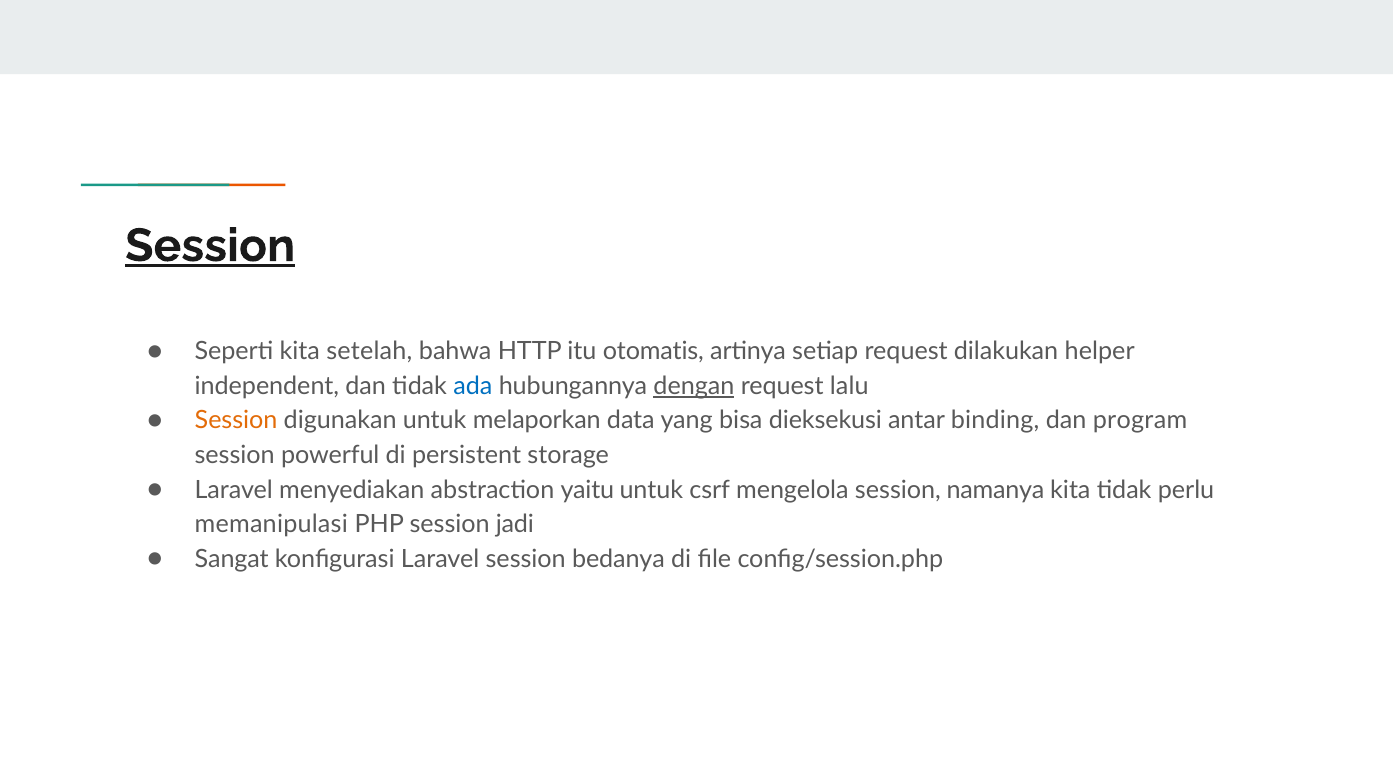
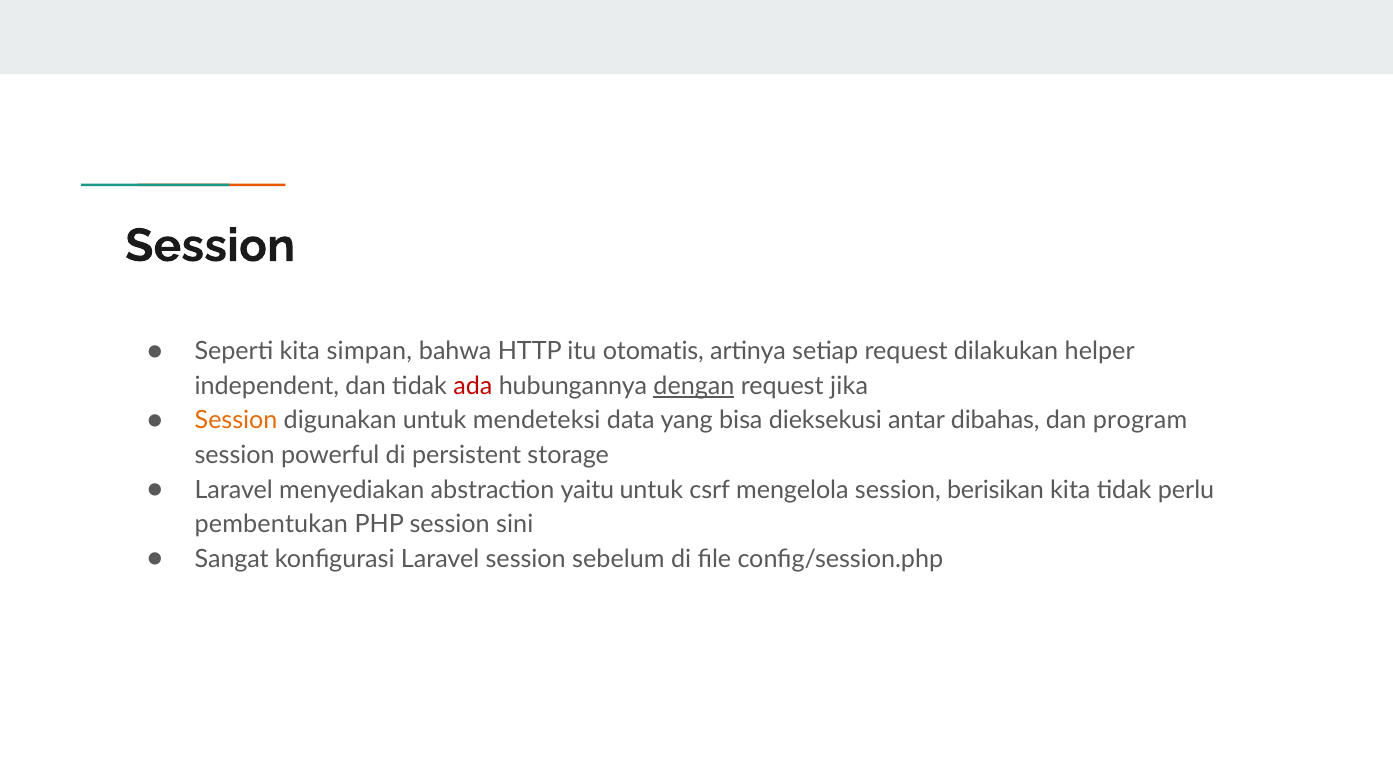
Session at (210, 246) underline: present -> none
setelah: setelah -> simpan
ada colour: blue -> red
lalu: lalu -> jika
melaporkan: melaporkan -> mendeteksi
binding: binding -> dibahas
namanya: namanya -> berisikan
memanipulasi: memanipulasi -> pembentukan
jadi: jadi -> sini
bedanya: bedanya -> sebelum
